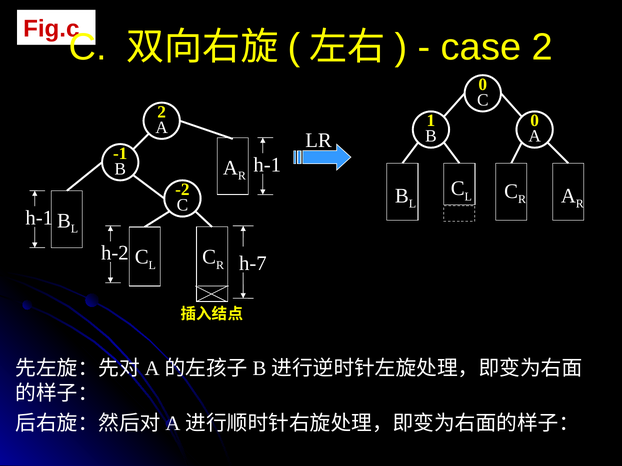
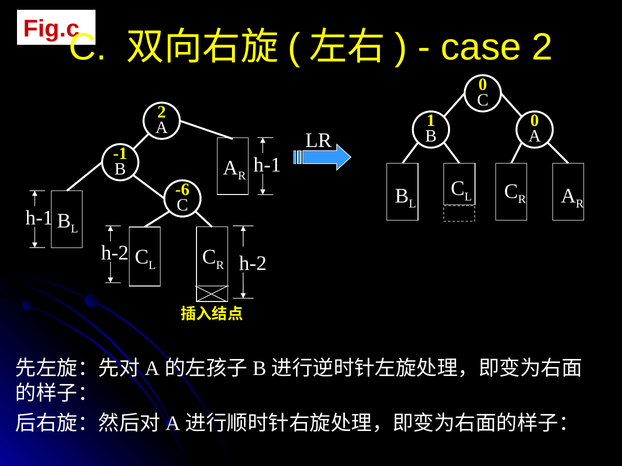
-2: -2 -> -6
h-7 at (253, 264): h-7 -> h-2
